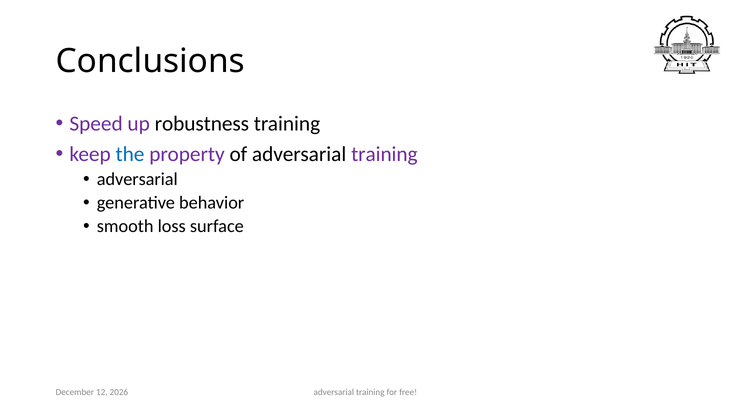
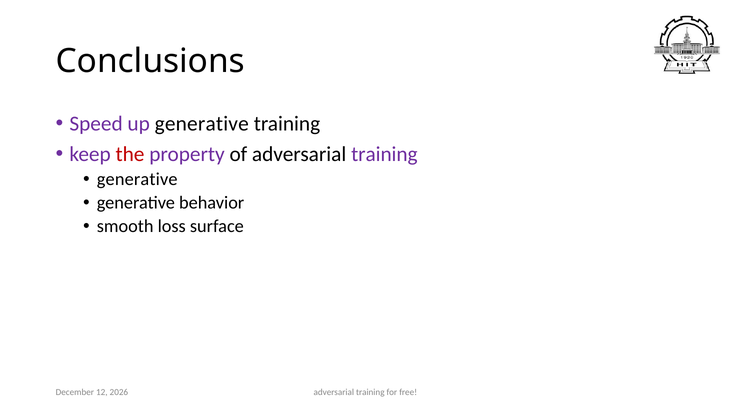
up robustness: robustness -> generative
the colour: blue -> red
adversarial at (137, 179): adversarial -> generative
